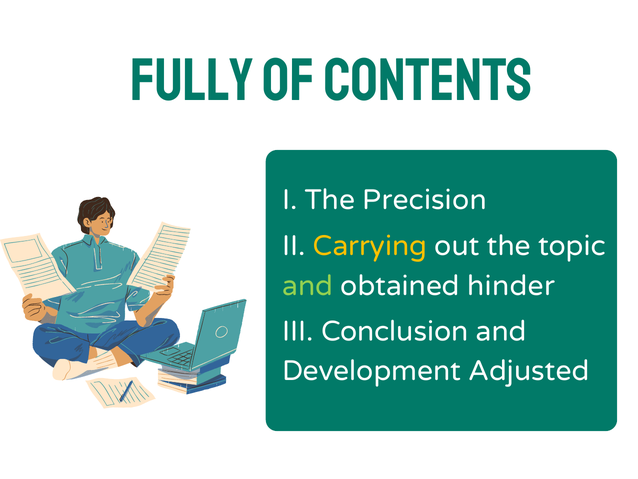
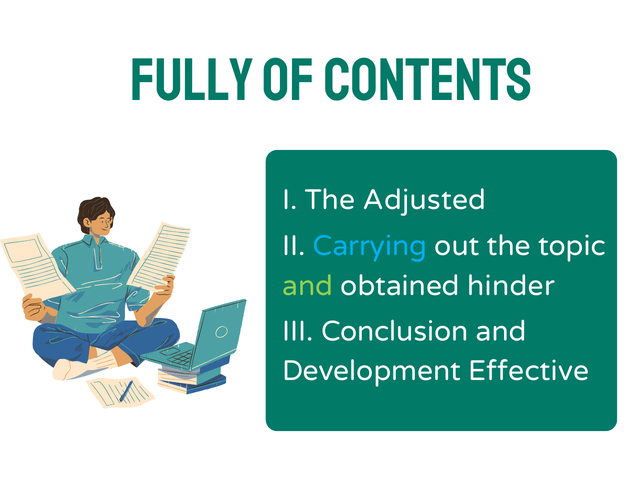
Precision: Precision -> Adjusted
Carrying colour: yellow -> light blue
Adjusted: Adjusted -> Effective
